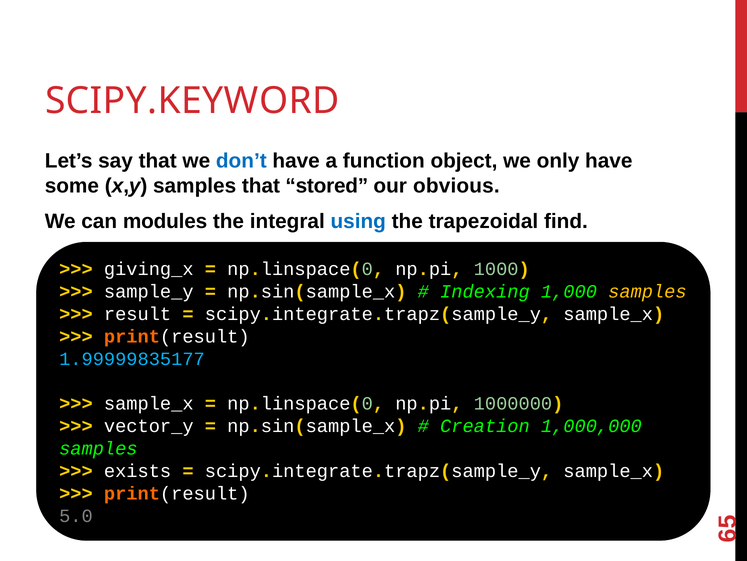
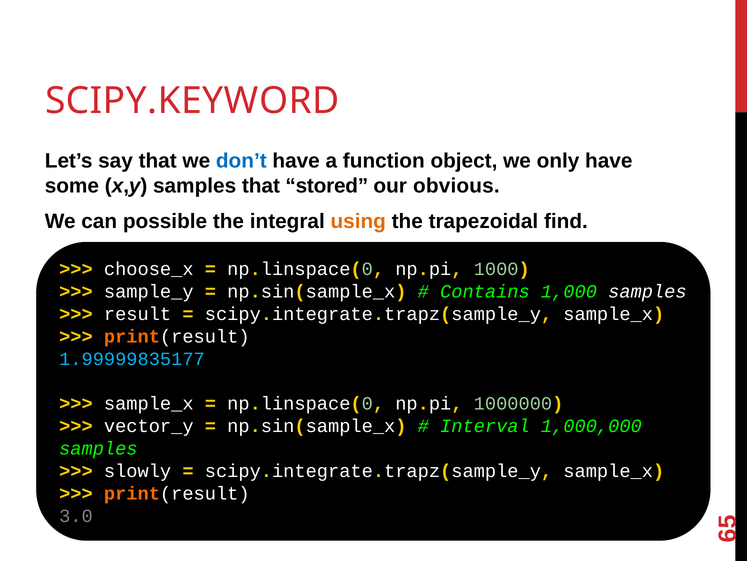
modules: modules -> possible
using colour: blue -> orange
giving_x: giving_x -> choose_x
Indexing: Indexing -> Contains
samples at (647, 291) colour: yellow -> white
Creation: Creation -> Interval
exists: exists -> slowly
5.0: 5.0 -> 3.0
